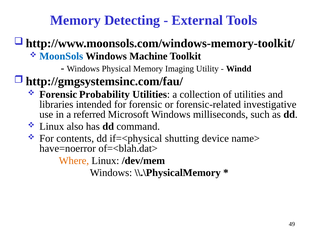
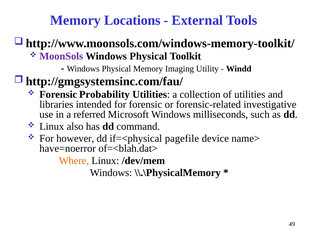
Detecting: Detecting -> Locations
MoonSols colour: blue -> purple
Machine at (148, 56): Machine -> Physical
contents: contents -> however
shutting: shutting -> pagefile
